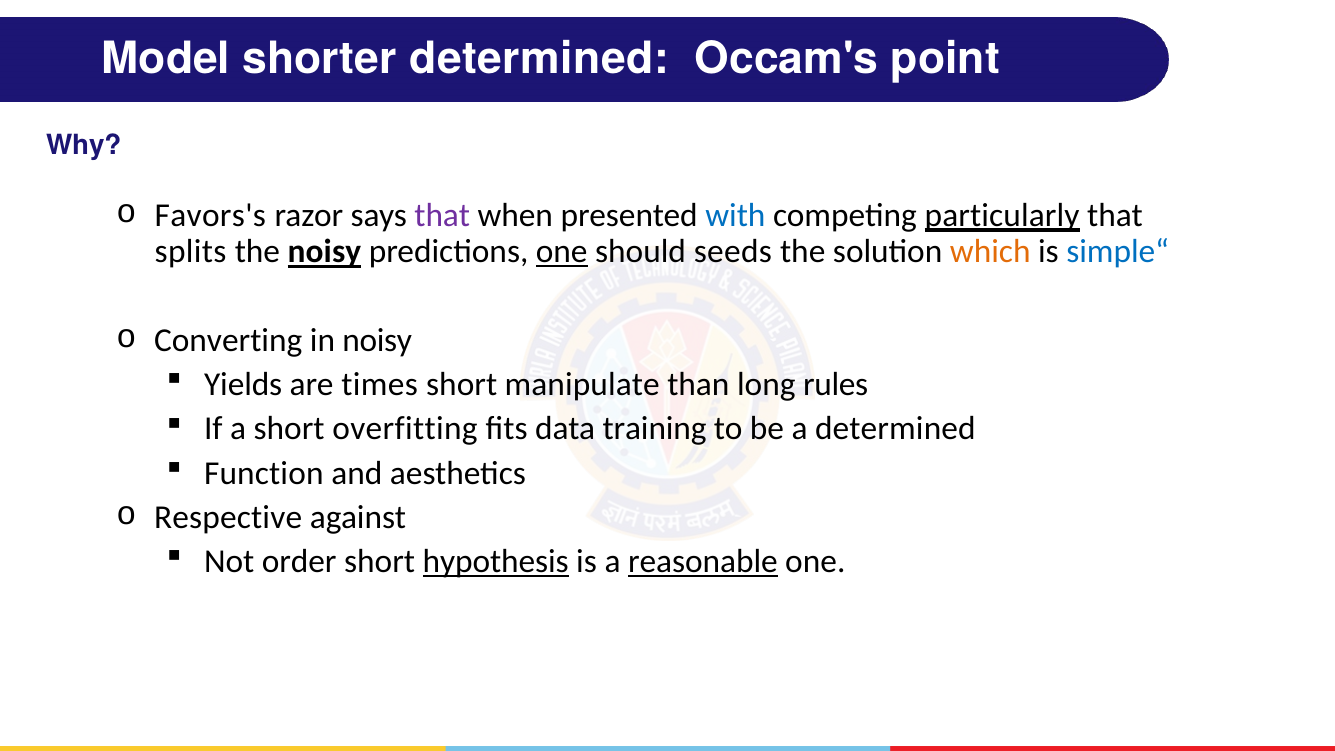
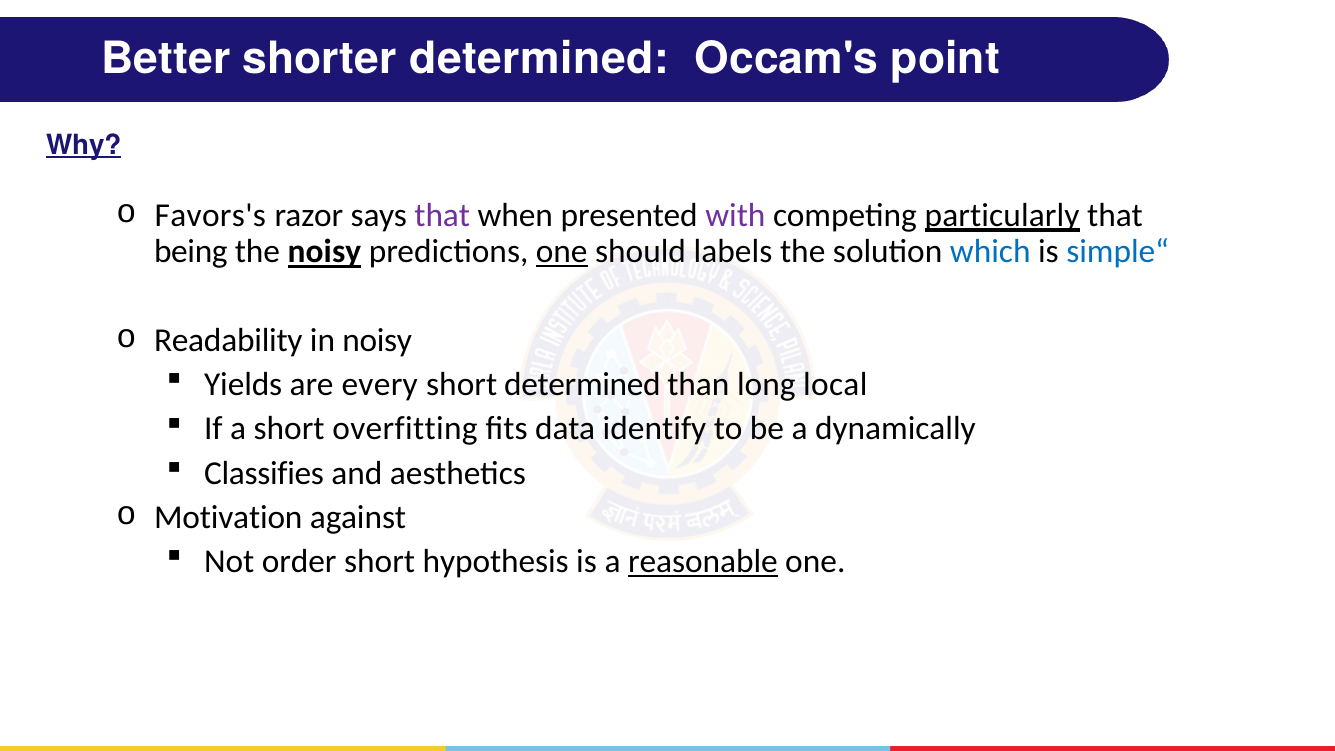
Model: Model -> Better
Why underline: none -> present
with colour: blue -> purple
splits: splits -> being
seeds: seeds -> labels
which colour: orange -> blue
Converting: Converting -> Readability
times: times -> every
short manipulate: manipulate -> determined
rules: rules -> local
training: training -> identify
a determined: determined -> dynamically
Function: Function -> Classifies
Respective: Respective -> Motivation
hypothesis underline: present -> none
